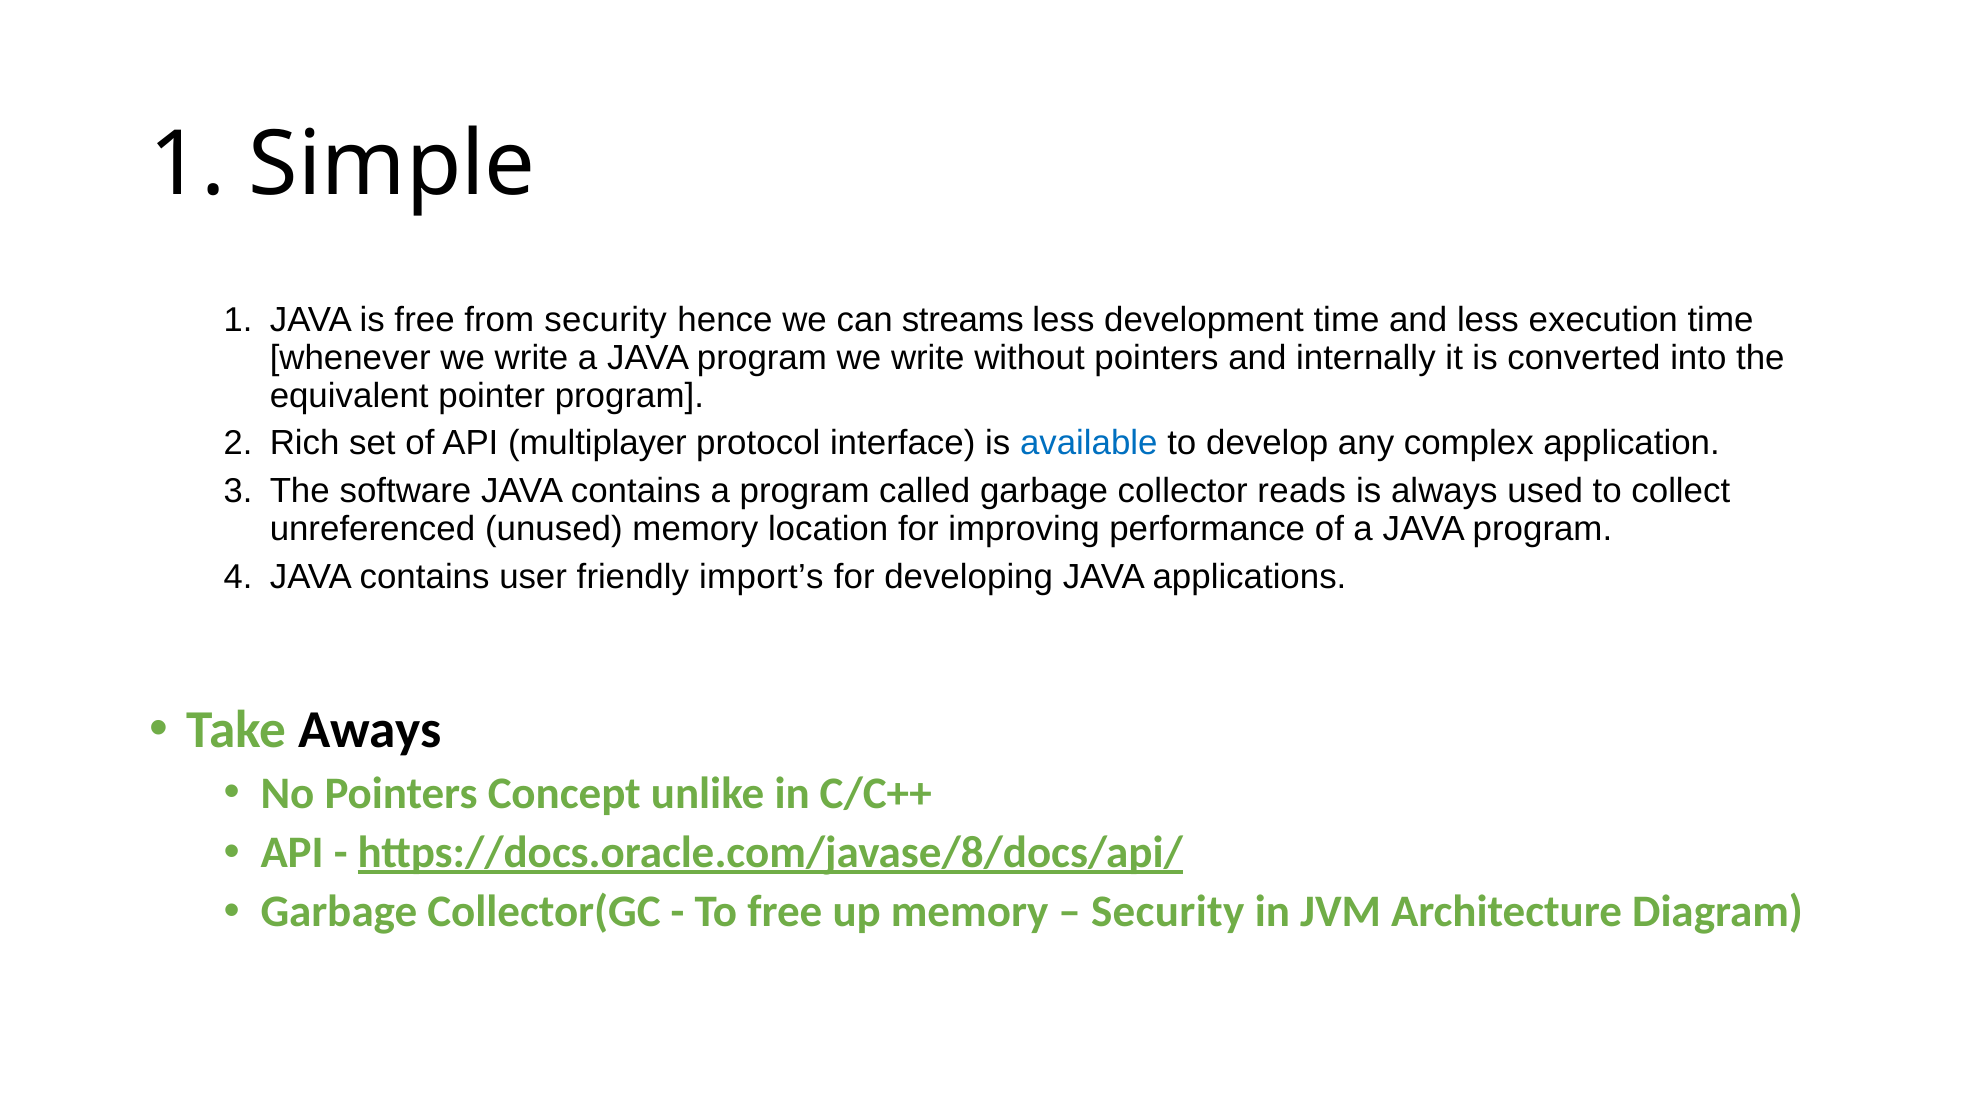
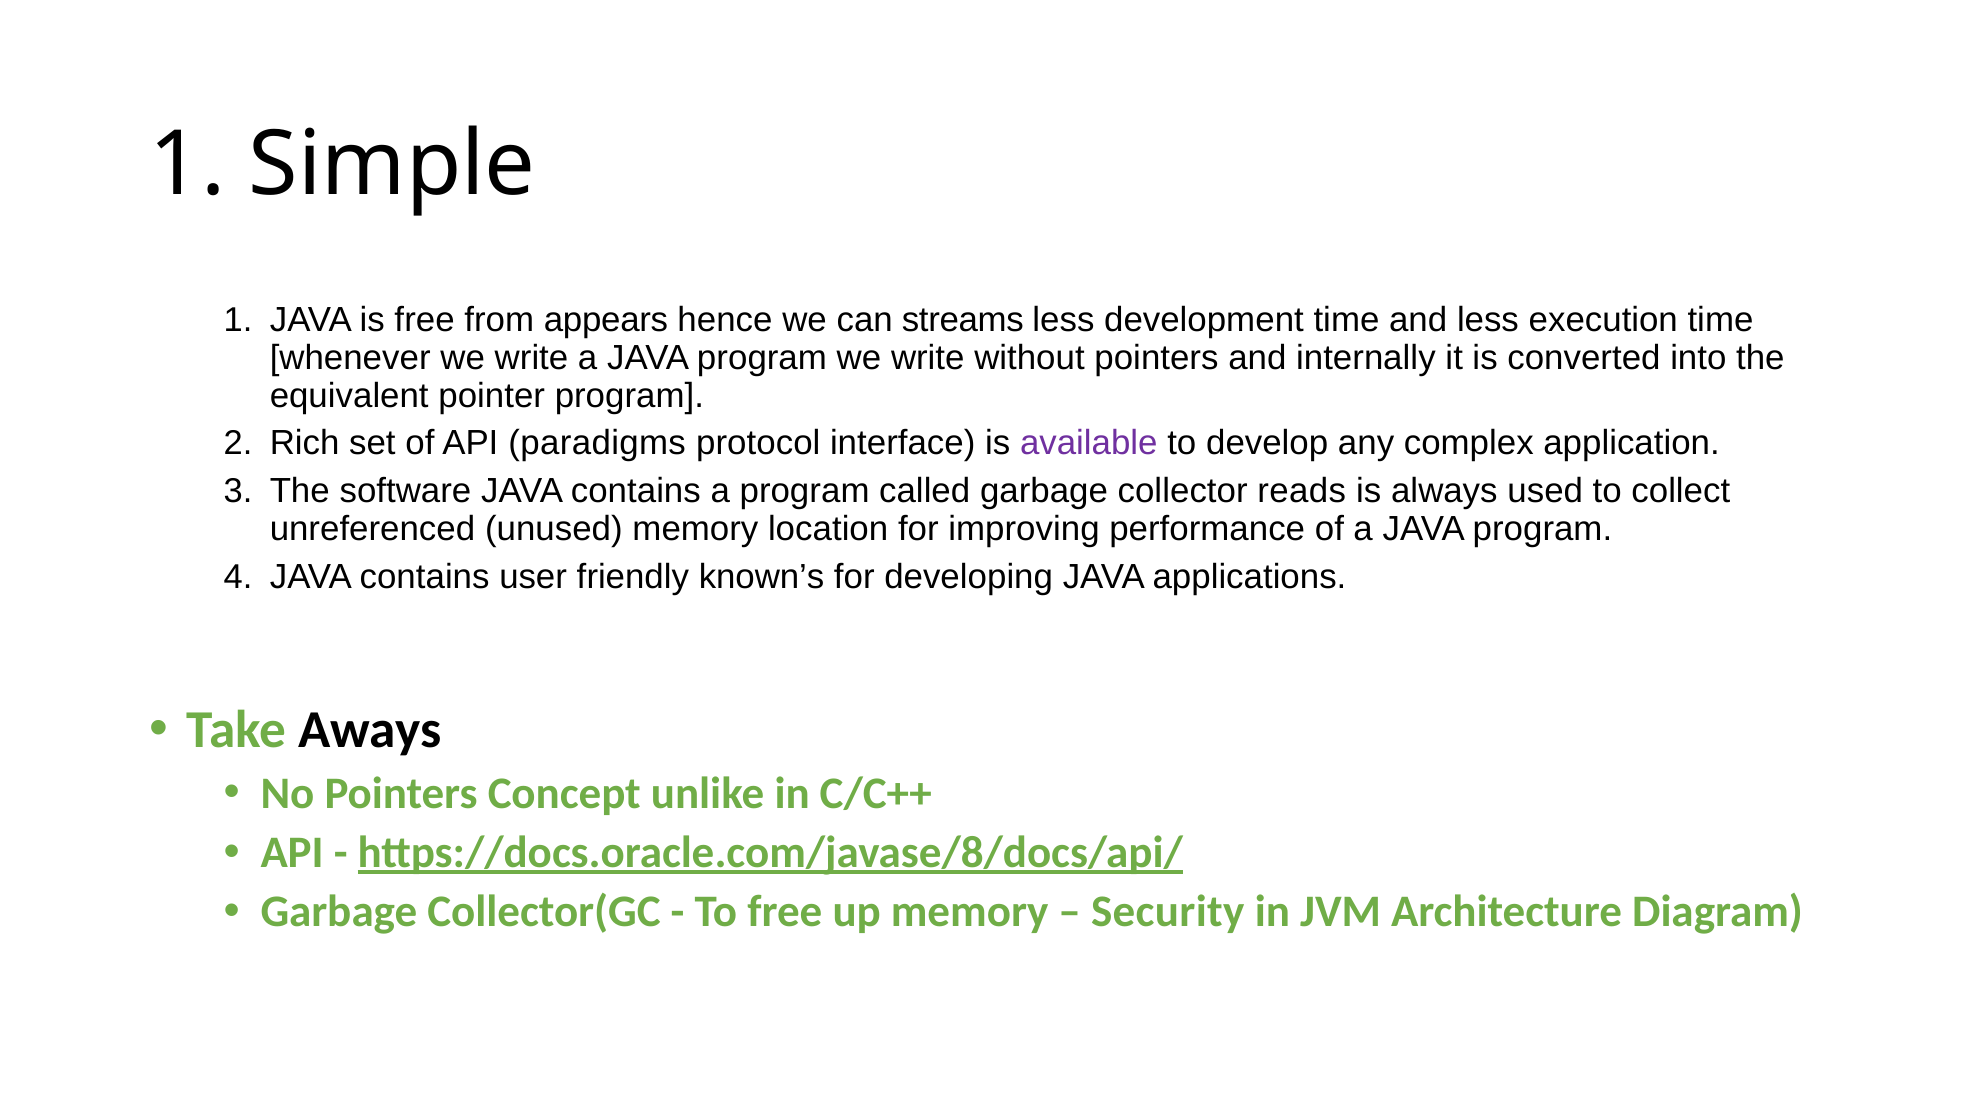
from security: security -> appears
multiplayer: multiplayer -> paradigms
available colour: blue -> purple
import’s: import’s -> known’s
